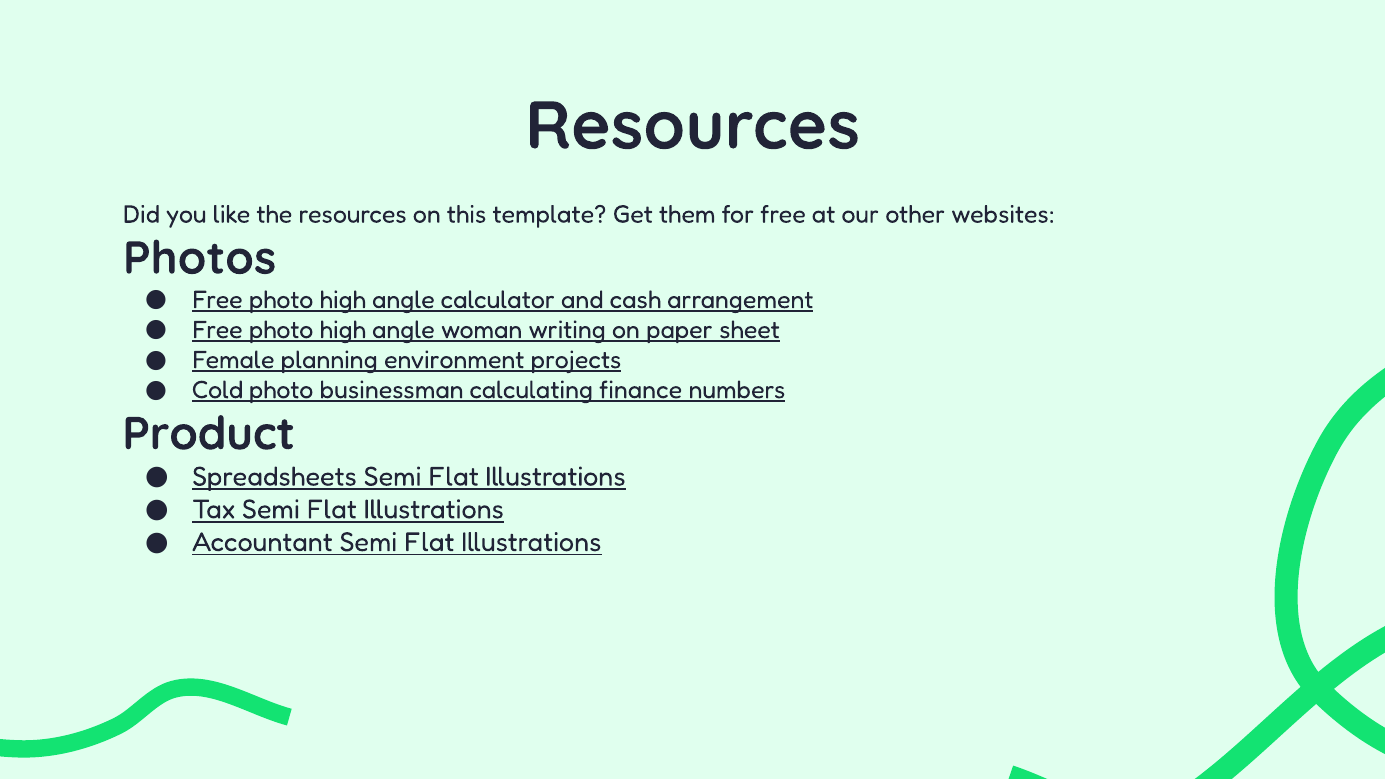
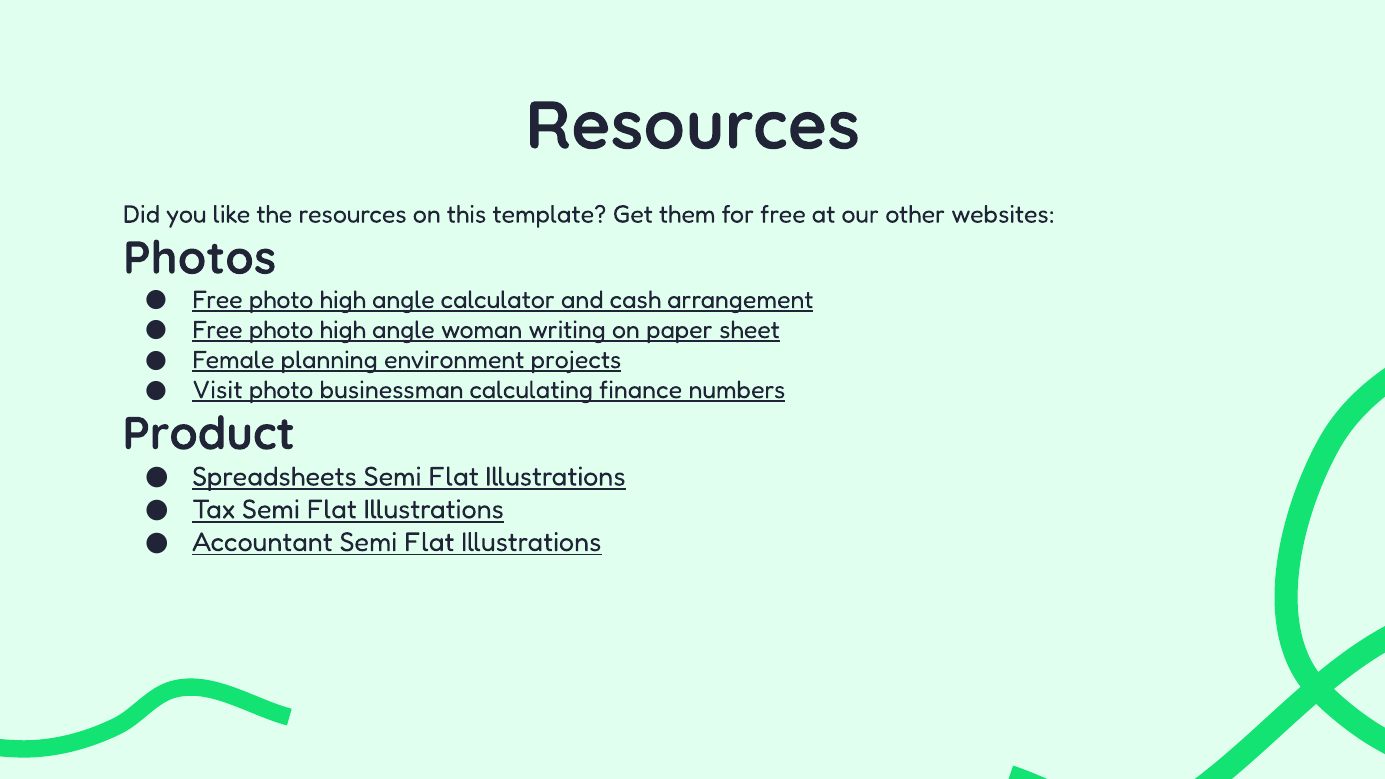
Cold: Cold -> Visit
